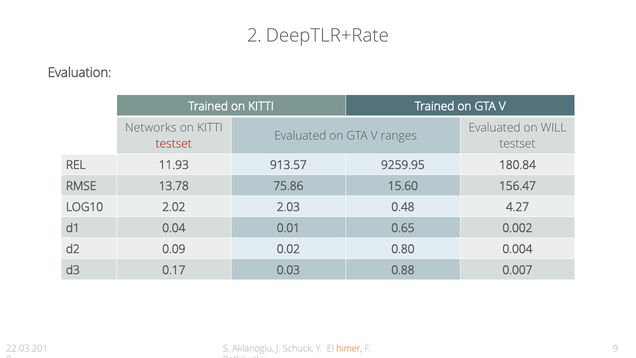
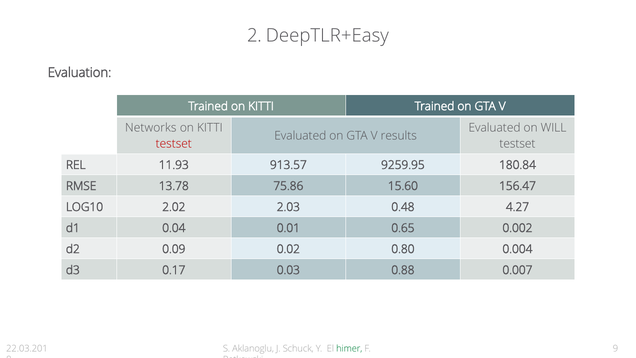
DeepTLR+Rate: DeepTLR+Rate -> DeepTLR+Easy
ranges: ranges -> results
himer colour: orange -> green
